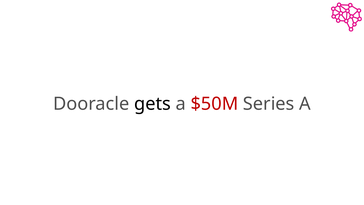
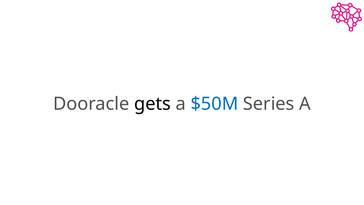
$50M colour: red -> blue
